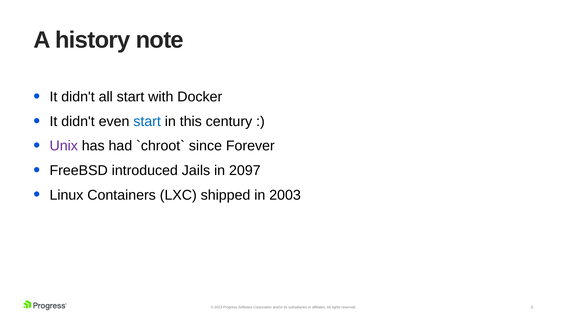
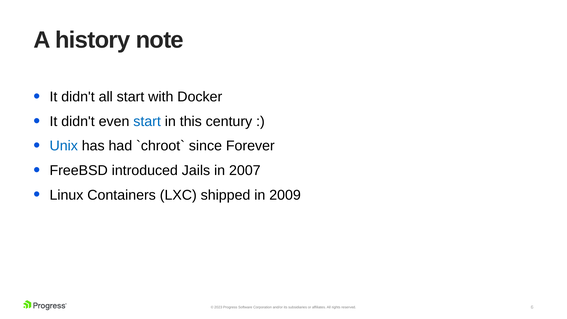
Unix colour: purple -> blue
2097: 2097 -> 2007
2003: 2003 -> 2009
